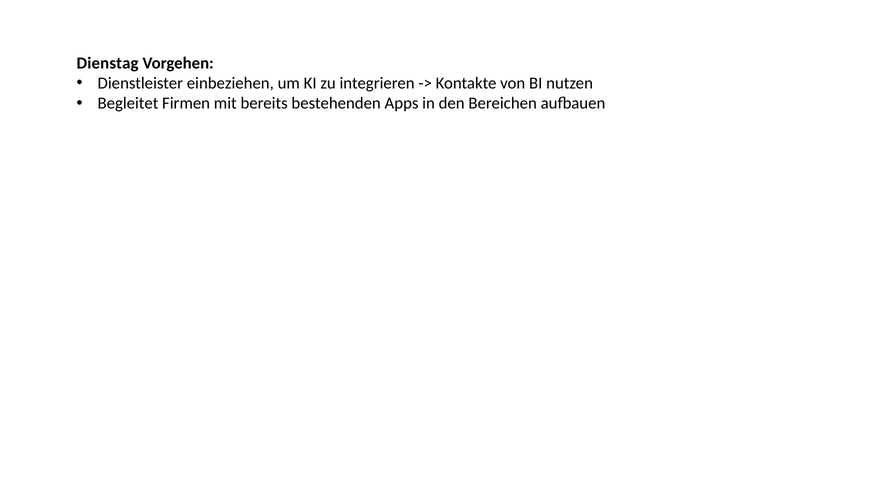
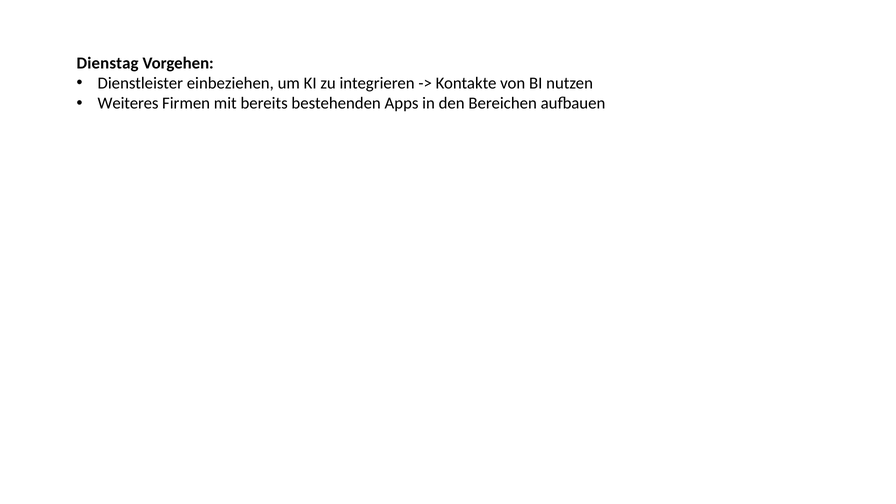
Begleitet: Begleitet -> Weiteres
